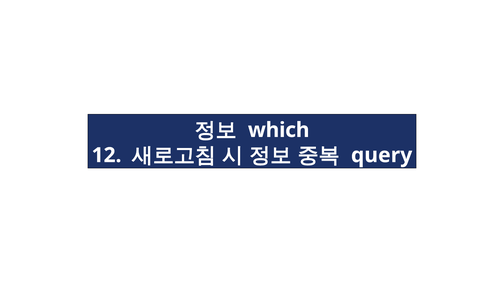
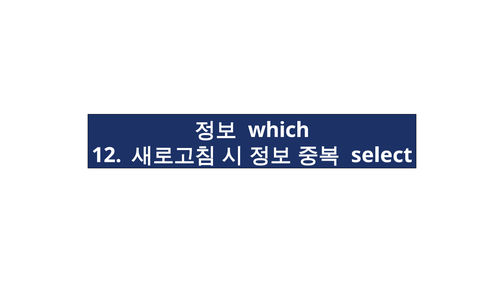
query: query -> select
